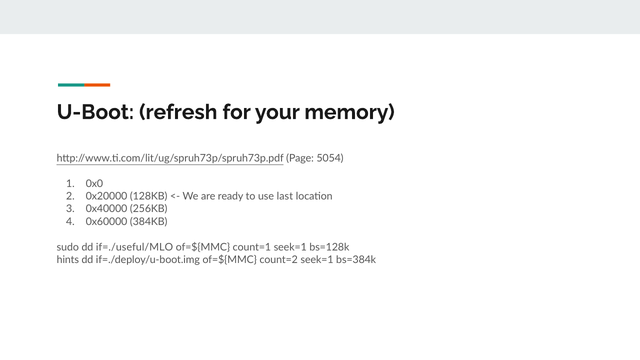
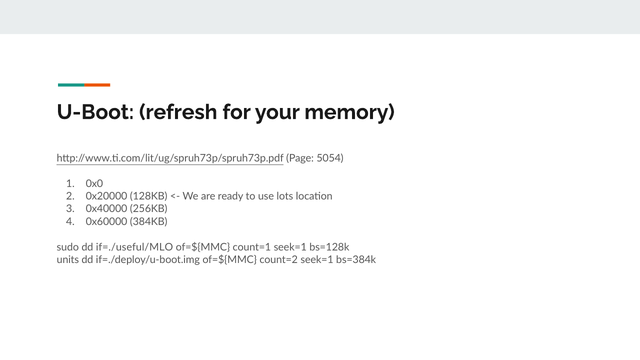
last: last -> lots
hints: hints -> units
